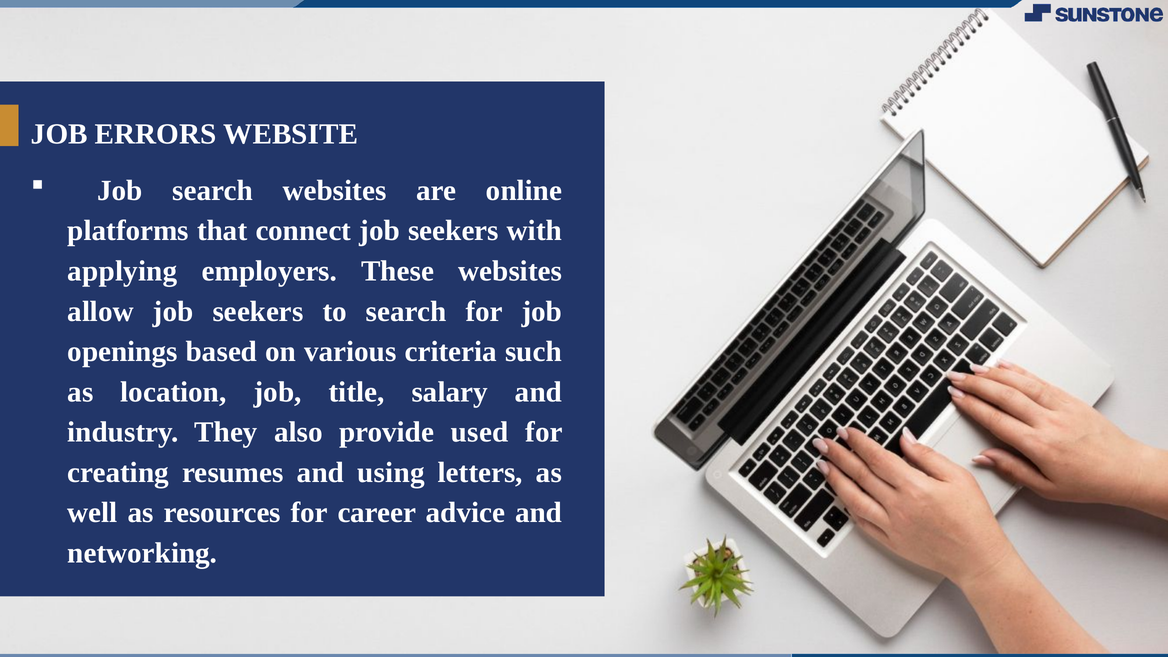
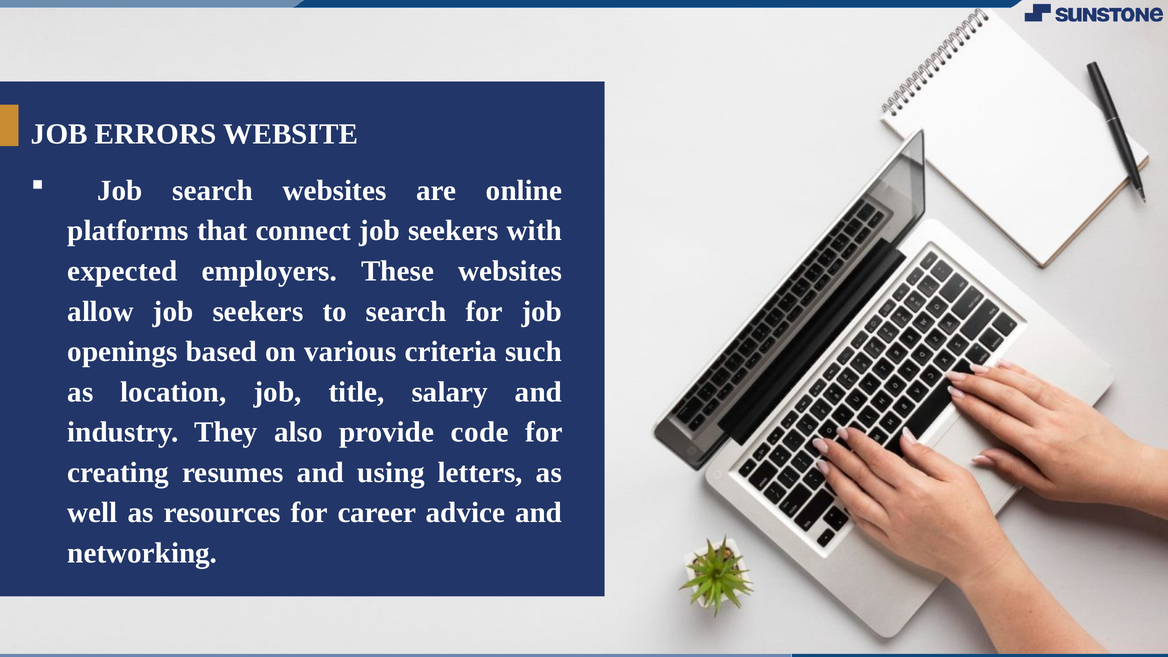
applying: applying -> expected
used: used -> code
